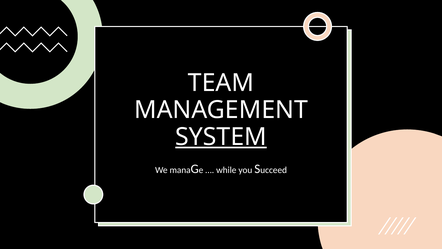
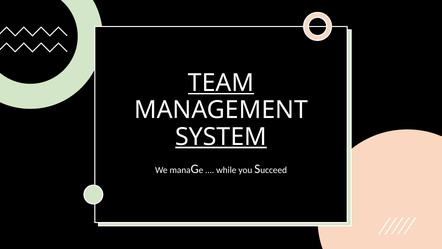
TEAM underline: none -> present
